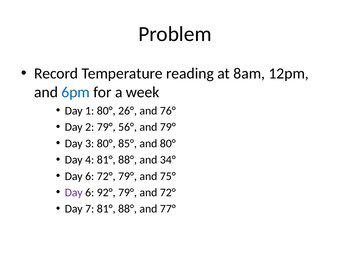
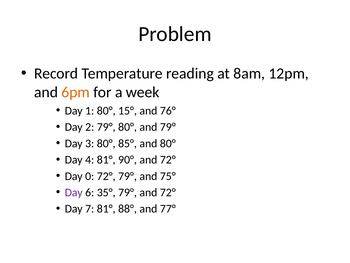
6pm colour: blue -> orange
26°: 26° -> 15°
79° 56°: 56° -> 80°
4 81° 88°: 88° -> 90°
34° at (168, 160): 34° -> 72°
6 at (90, 176): 6 -> 0
92°: 92° -> 35°
